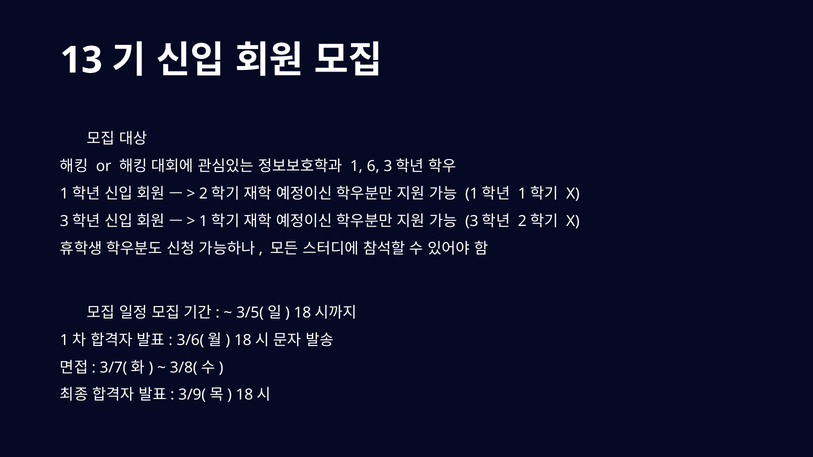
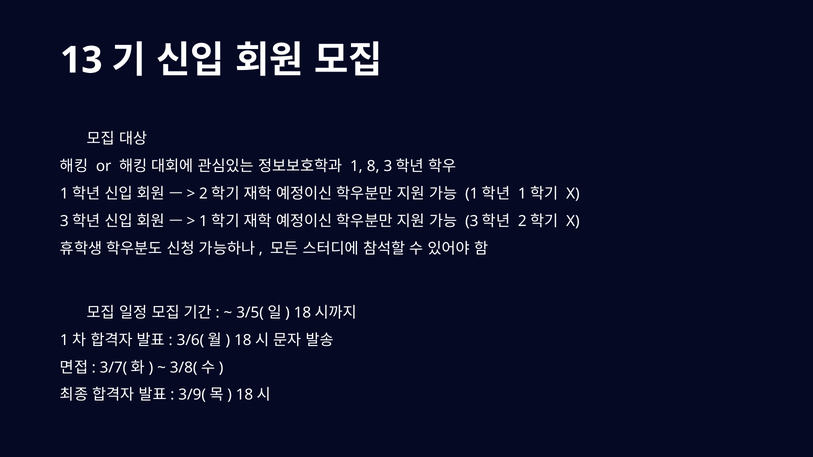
6: 6 -> 8
